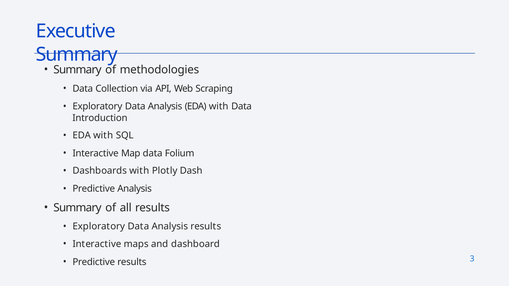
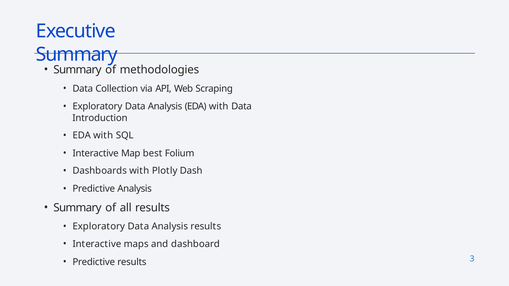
Map data: data -> best
